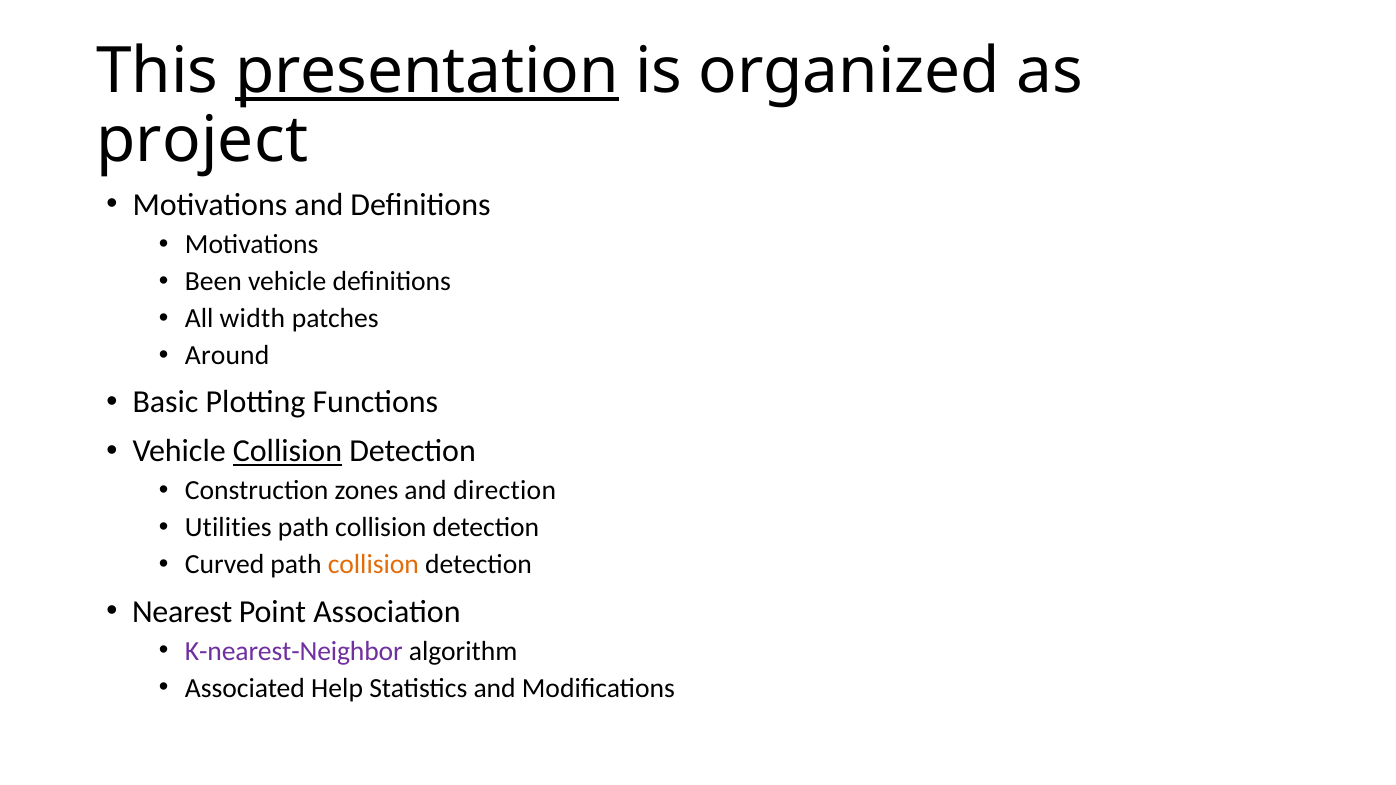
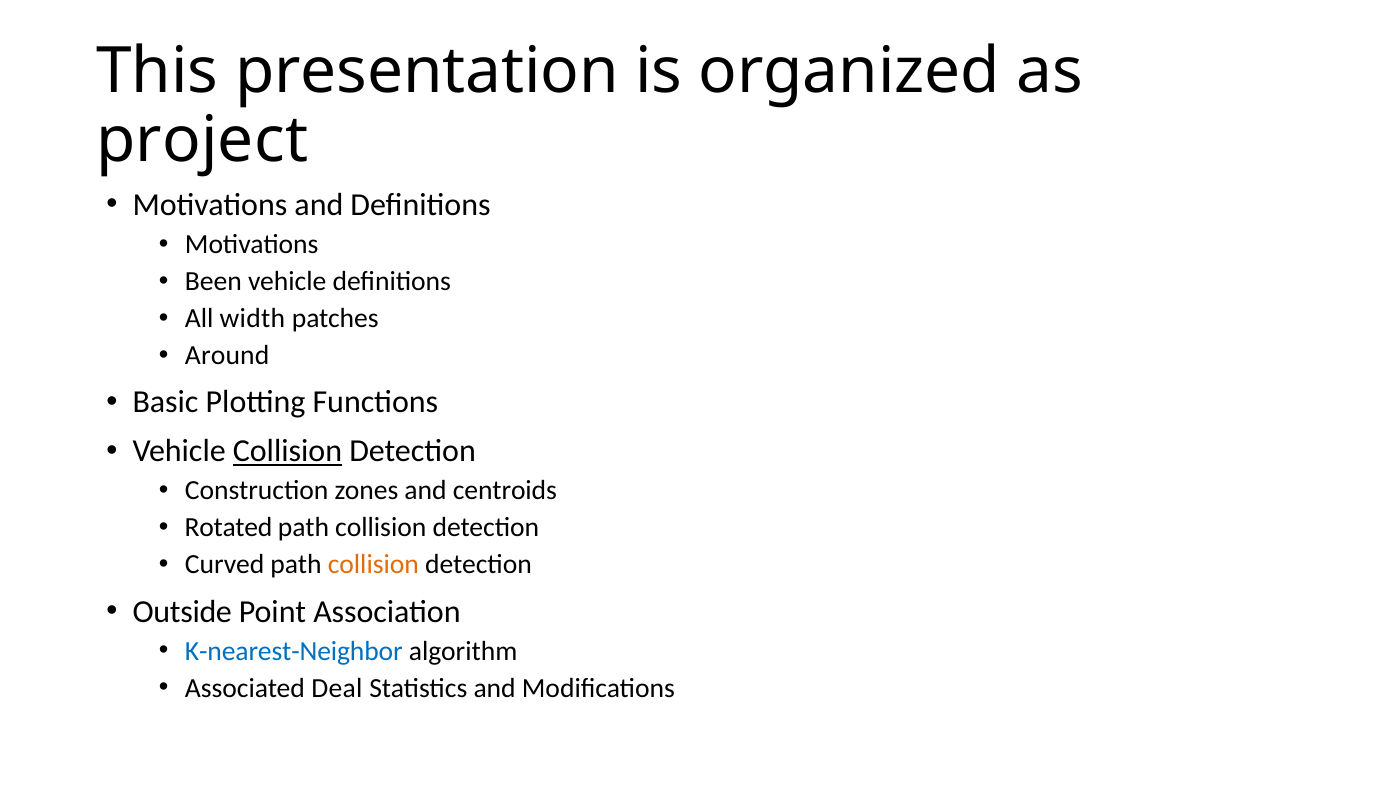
presentation underline: present -> none
direction: direction -> centroids
Utilities: Utilities -> Rotated
Nearest: Nearest -> Outside
K-nearest-Neighbor colour: purple -> blue
Help: Help -> Deal
